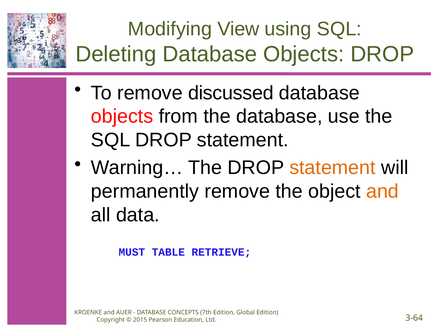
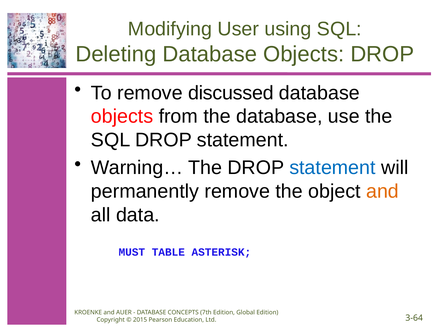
View: View -> User
statement at (332, 167) colour: orange -> blue
RETRIEVE: RETRIEVE -> ASTERISK
